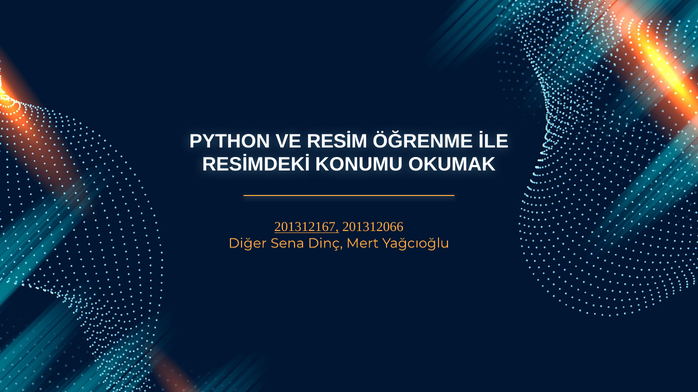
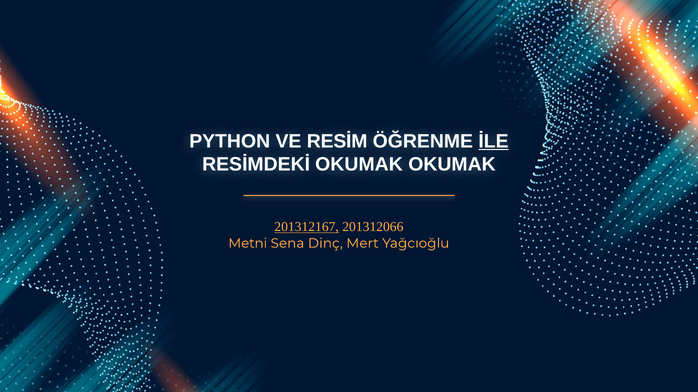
İLE underline: none -> present
RESİMDEKİ KONUMU: KONUMU -> OKUMAK
Diğer: Diğer -> Metni
